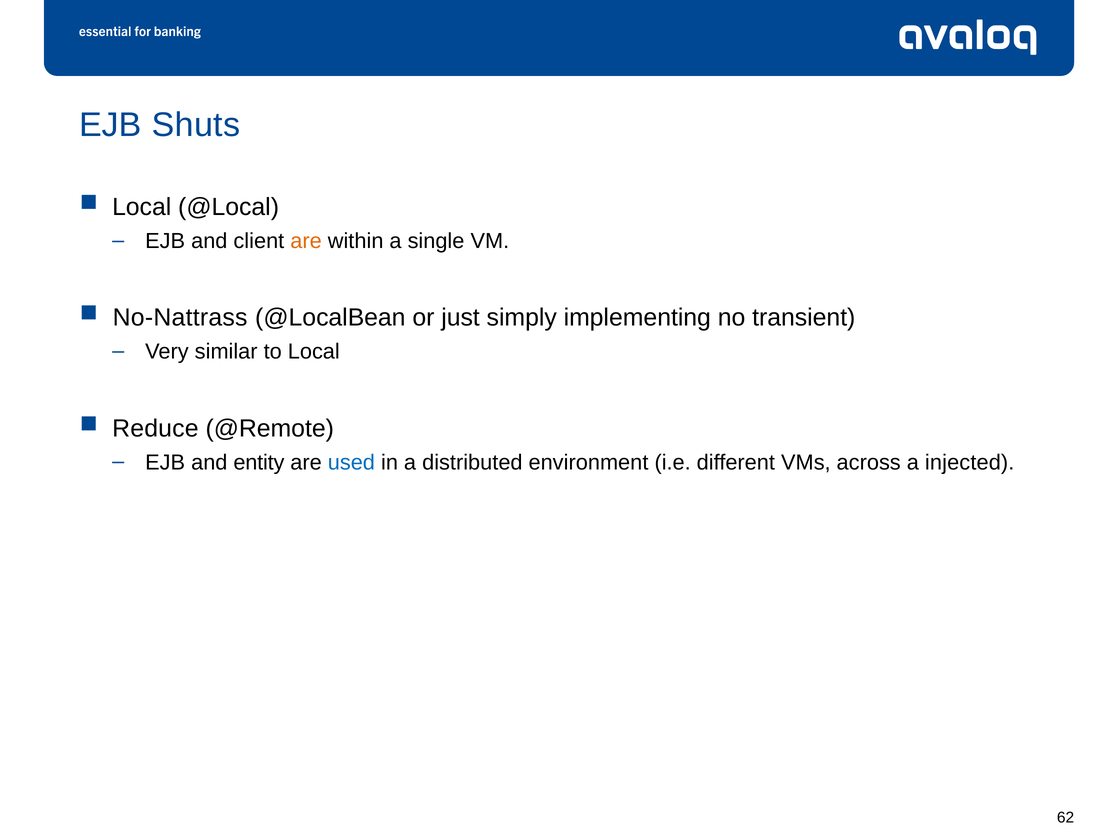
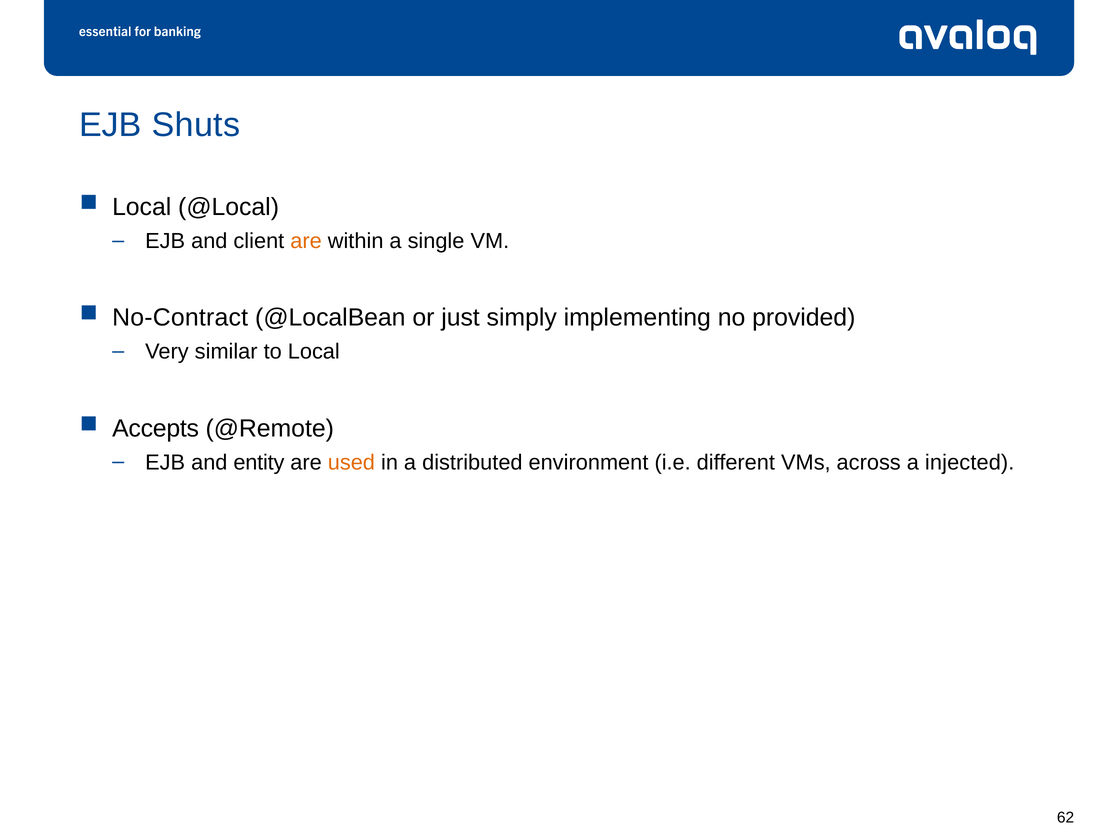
No-Nattrass: No-Nattrass -> No-Contract
transient: transient -> provided
Reduce: Reduce -> Accepts
used colour: blue -> orange
